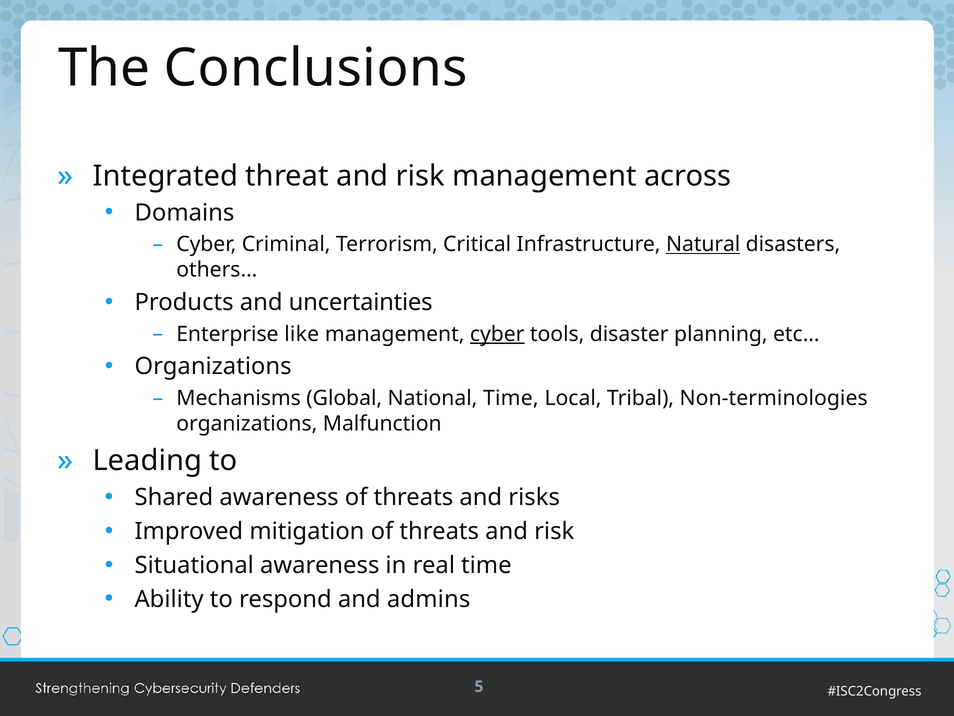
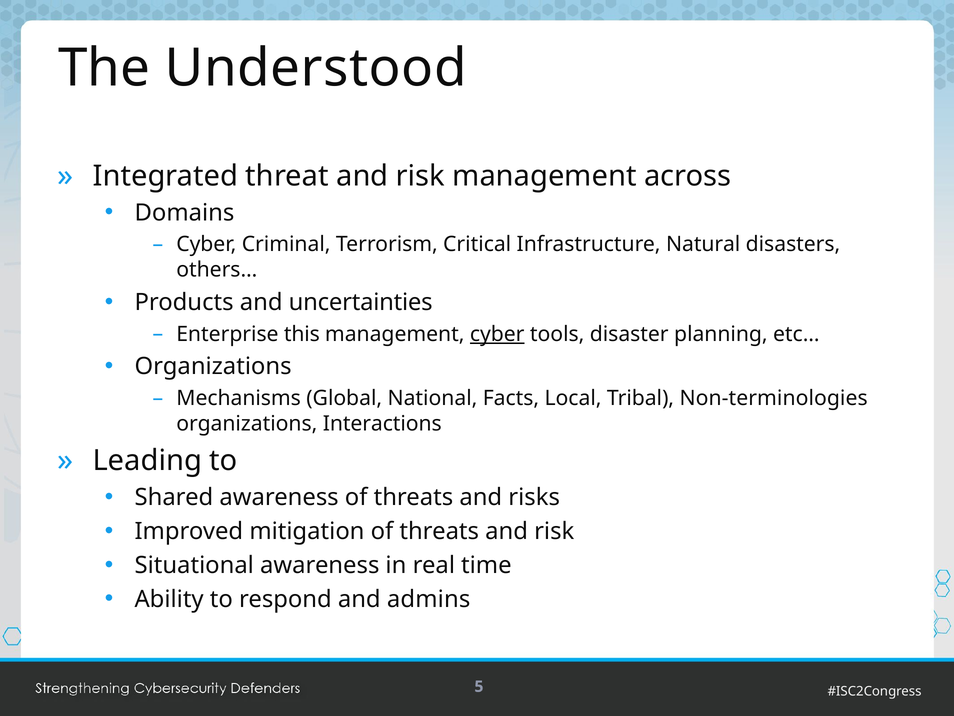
Conclusions: Conclusions -> Understood
Natural underline: present -> none
like: like -> this
National Time: Time -> Facts
Malfunction: Malfunction -> Interactions
